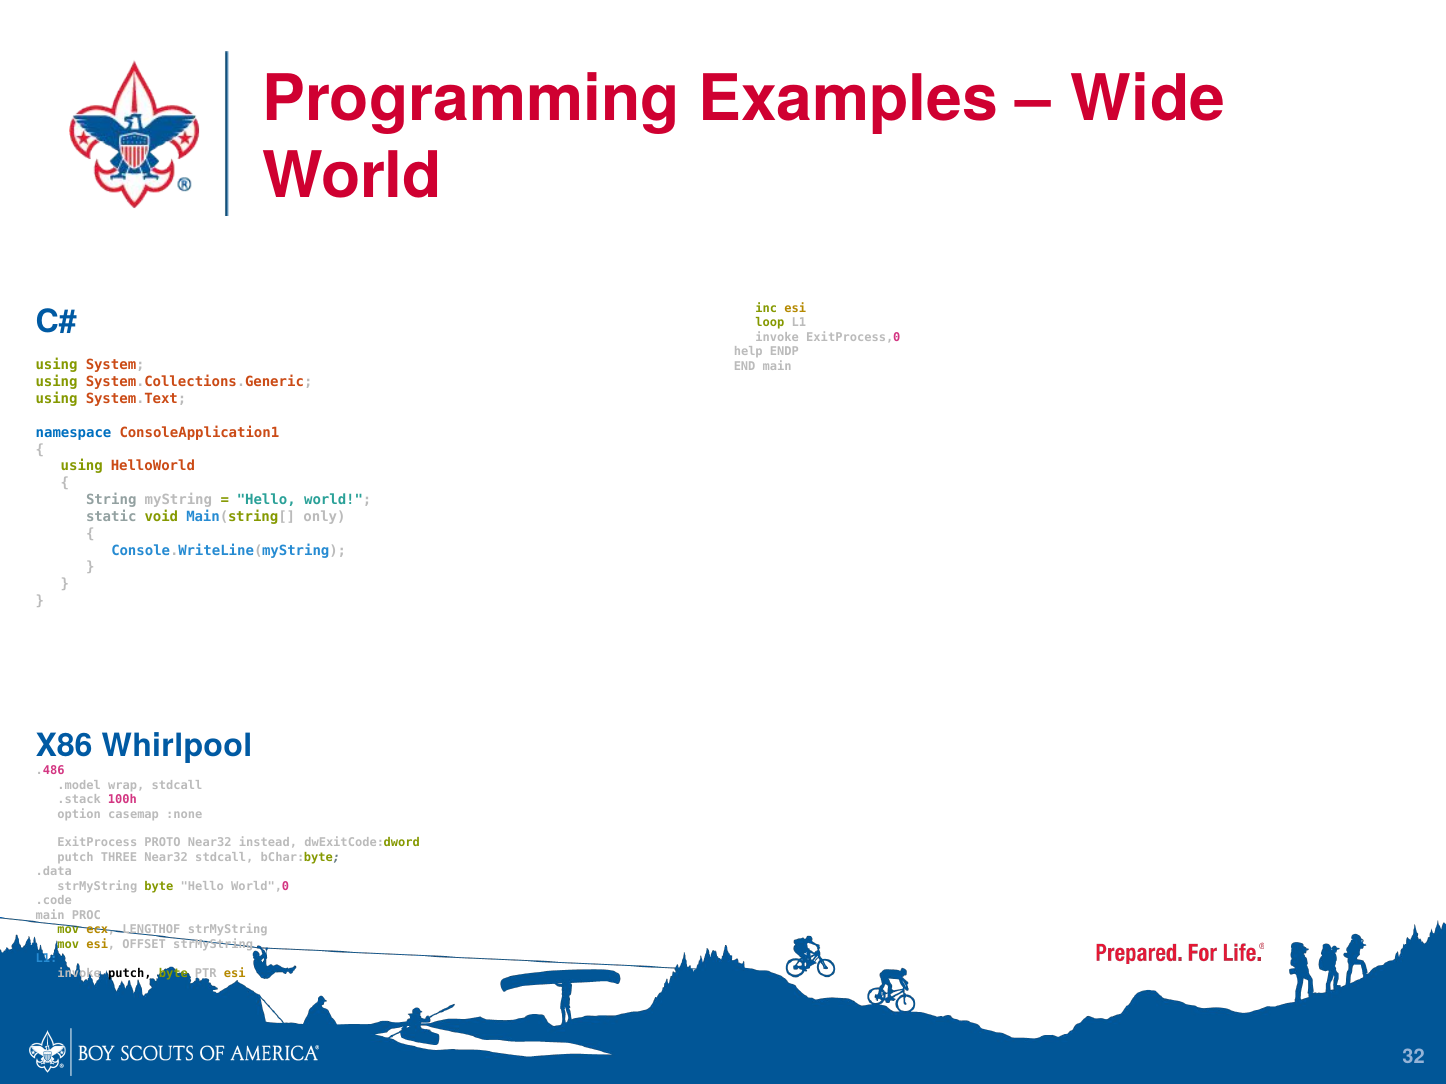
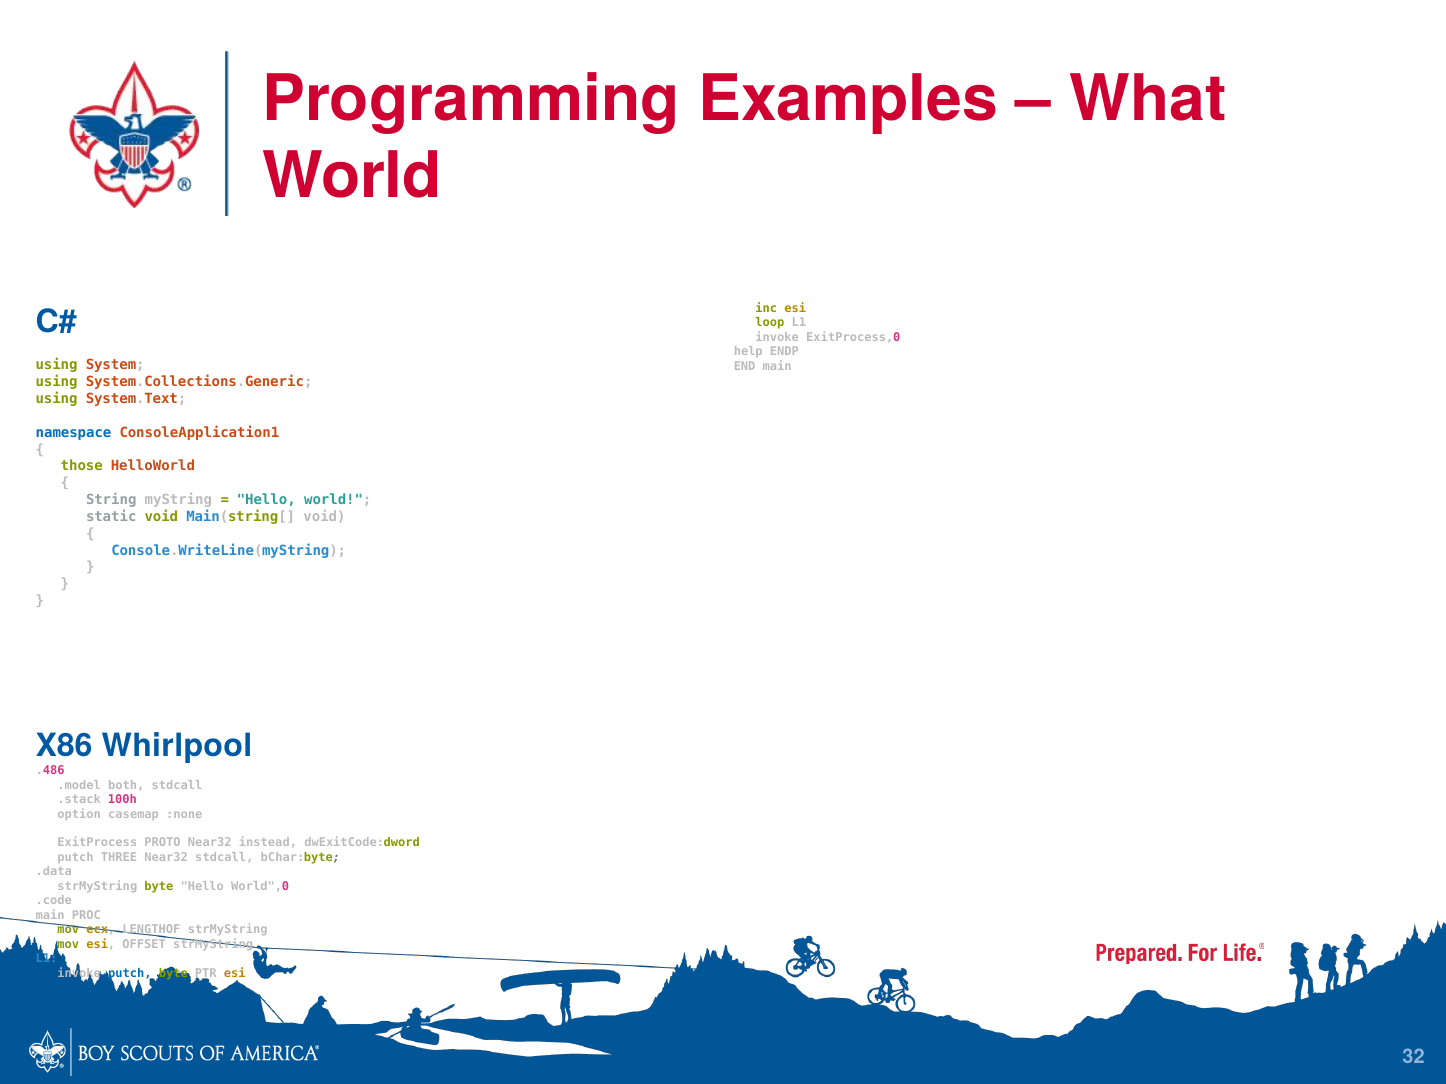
Wide: Wide -> What
using at (82, 467): using -> those
Main(string[ only: only -> void
wrap: wrap -> both
putch at (130, 973) colour: black -> blue
